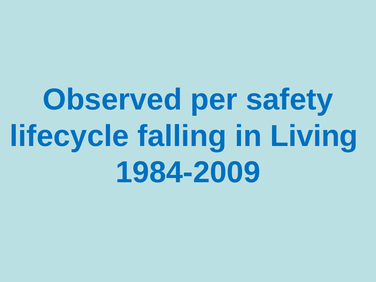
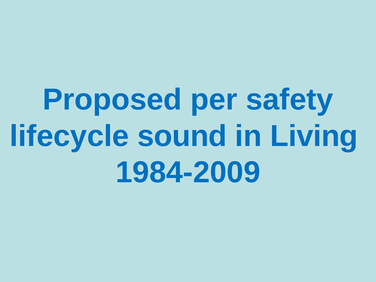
Observed: Observed -> Proposed
falling: falling -> sound
